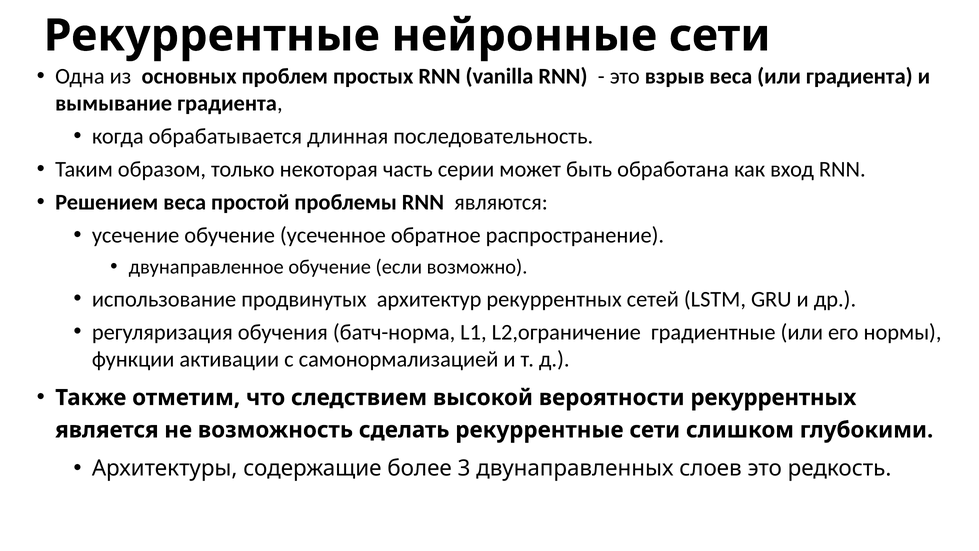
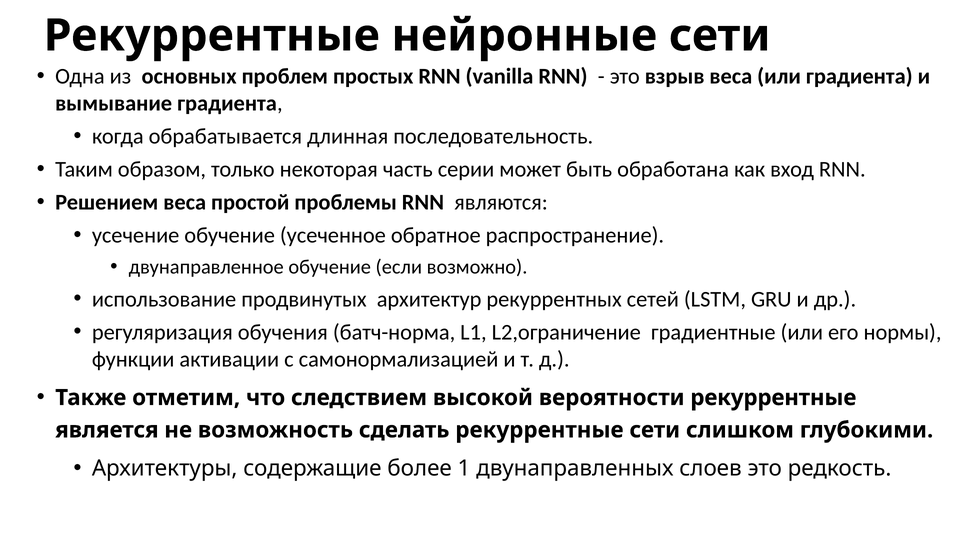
вероятности рекуррентных: рекуррентных -> рекуррентные
3: 3 -> 1
